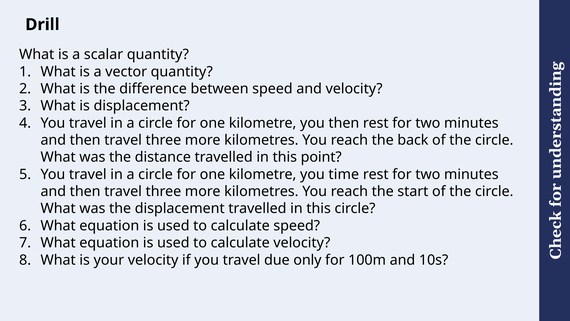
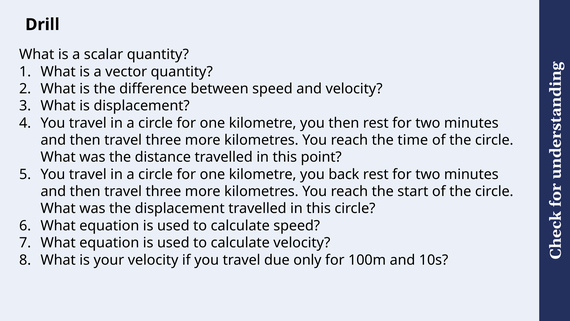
back: back -> time
time: time -> back
